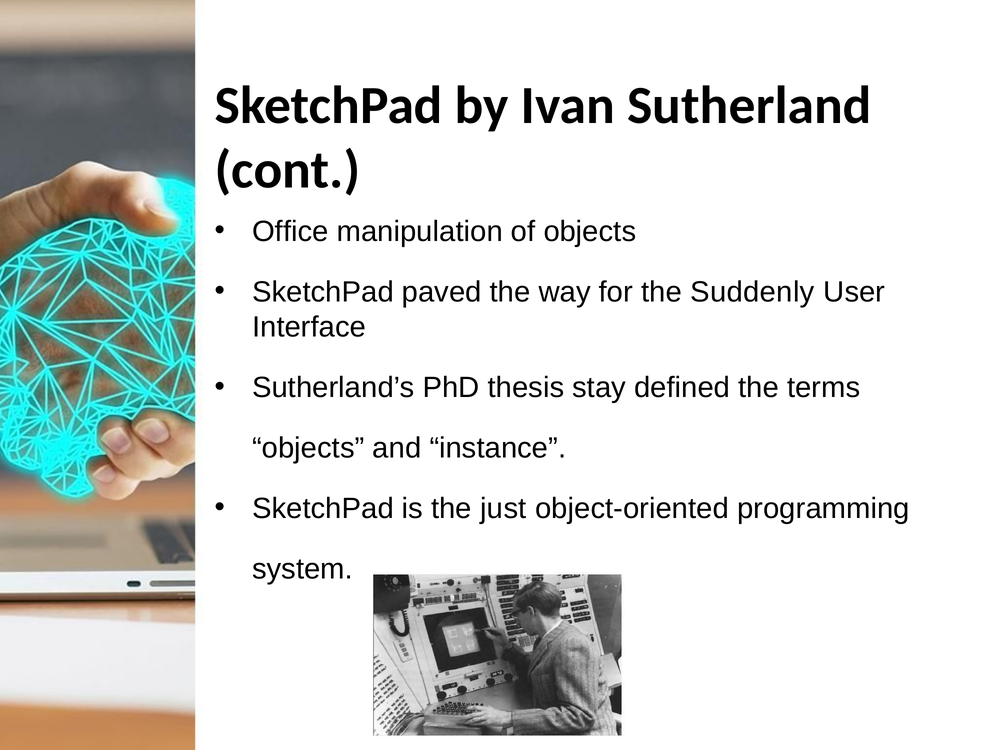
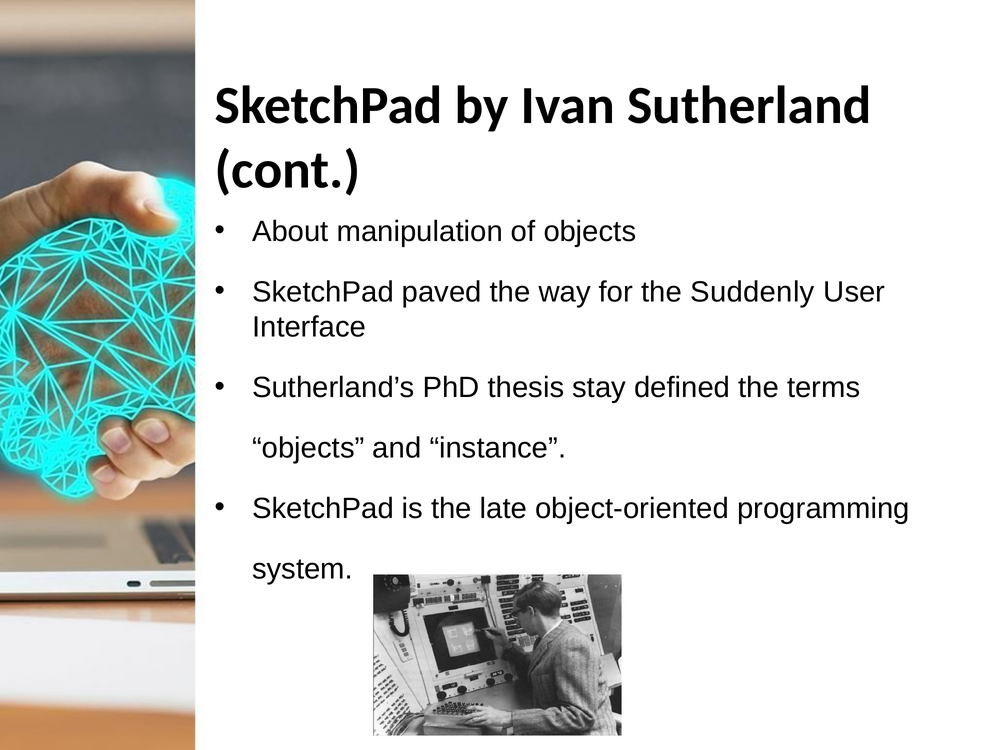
Office: Office -> About
just: just -> late
